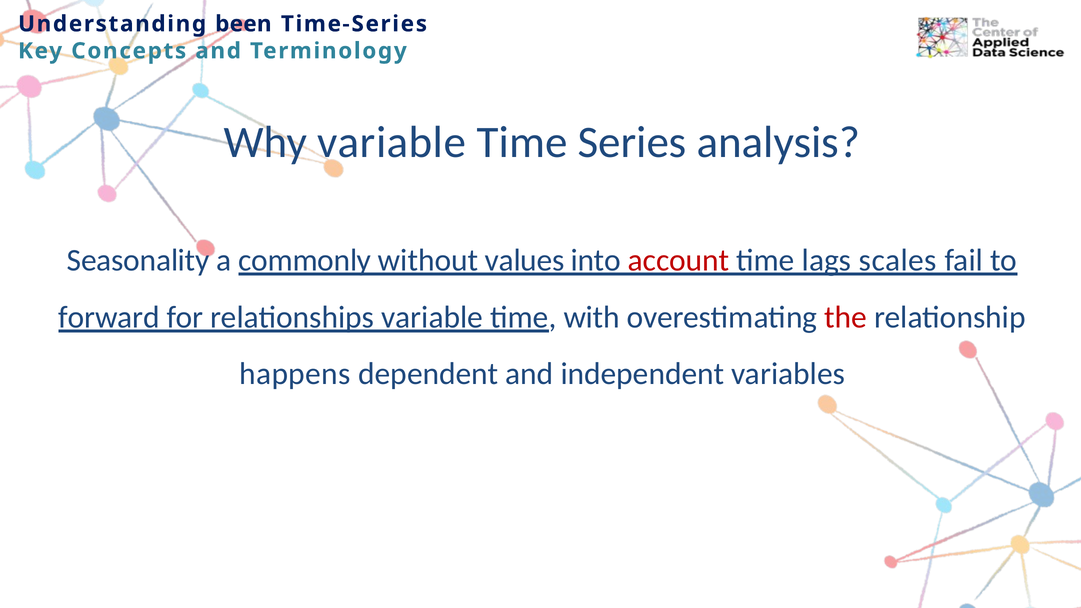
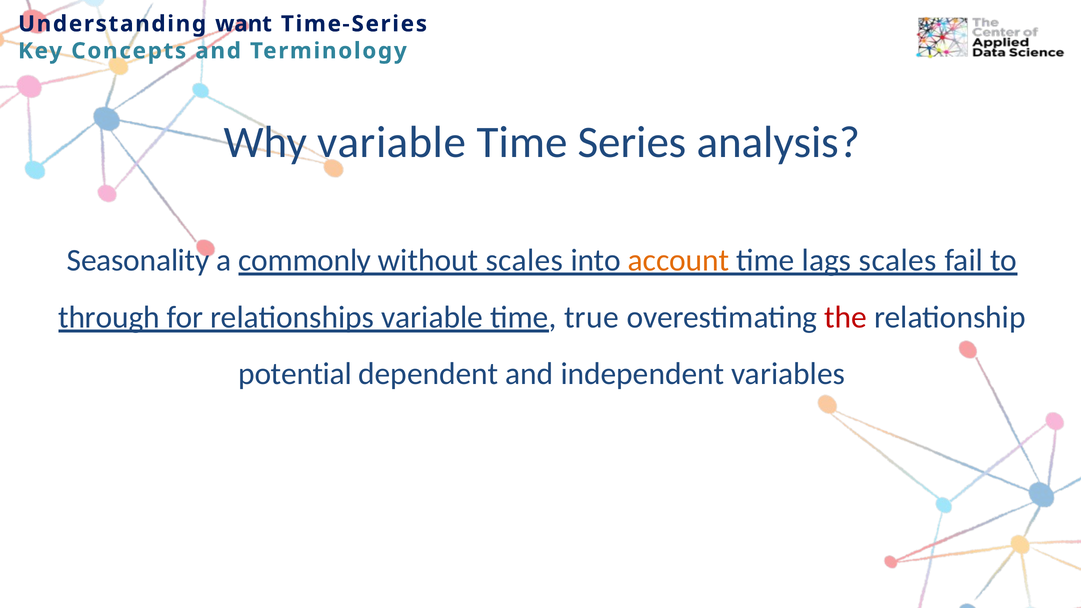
been: been -> want
without values: values -> scales
account colour: red -> orange
forward: forward -> through
with: with -> true
happens: happens -> potential
